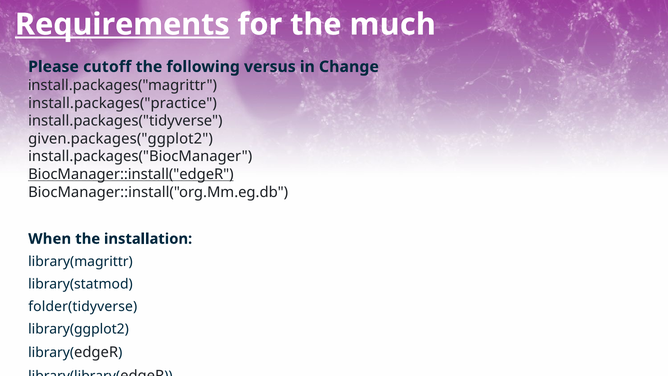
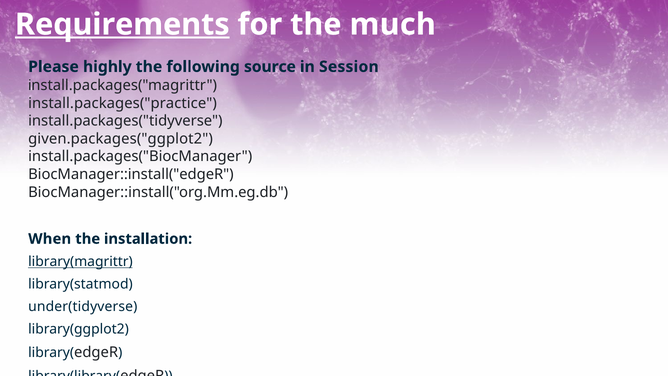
cutoff: cutoff -> highly
versus: versus -> source
Change: Change -> Session
BiocManager::install("edgeR underline: present -> none
library(magrittr underline: none -> present
folder(tidyverse: folder(tidyverse -> under(tidyverse
